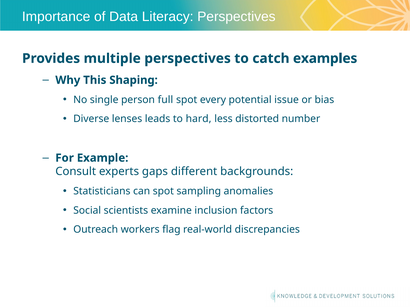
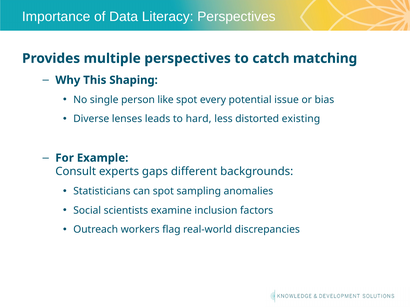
examples: examples -> matching
full: full -> like
number: number -> existing
